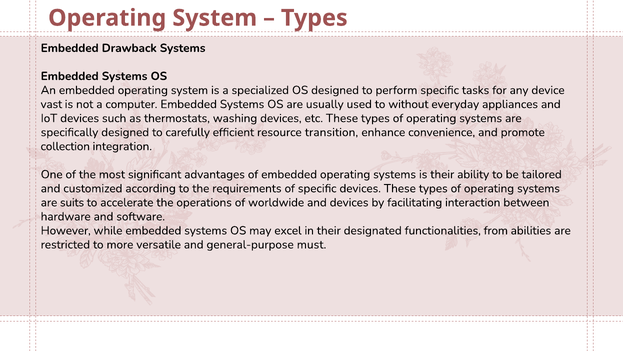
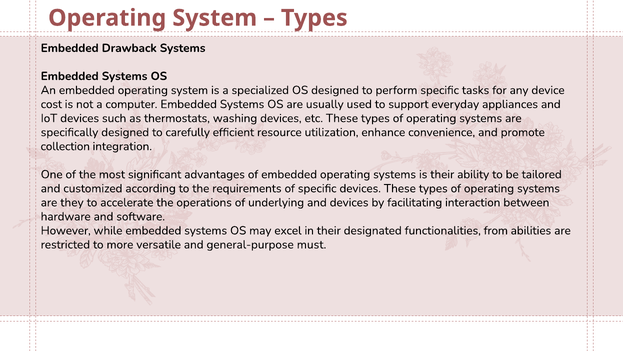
vast: vast -> cost
without: without -> support
transition: transition -> utilization
suits: suits -> they
worldwide: worldwide -> underlying
